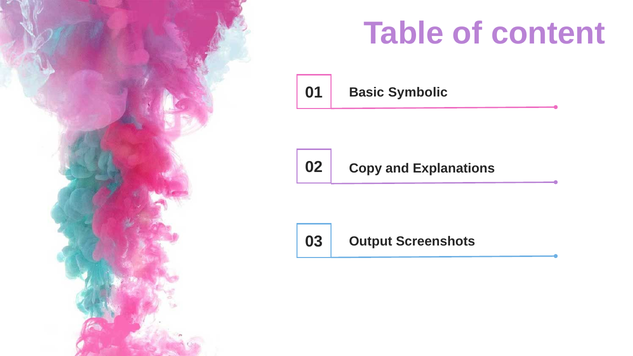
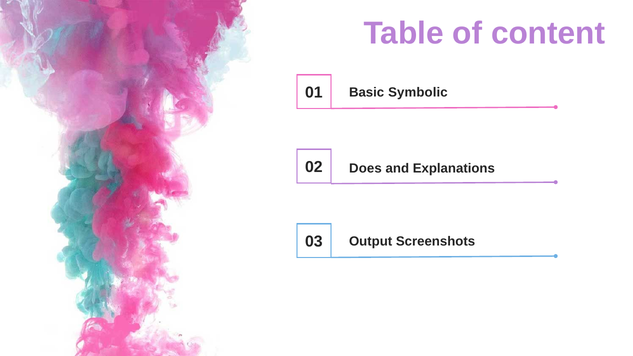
Copy: Copy -> Does
